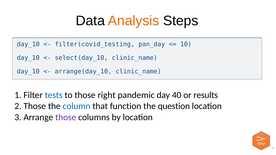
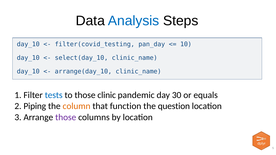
Analysis colour: orange -> blue
right: right -> clinic
40: 40 -> 30
results: results -> equals
2 Those: Those -> Piping
column colour: blue -> orange
